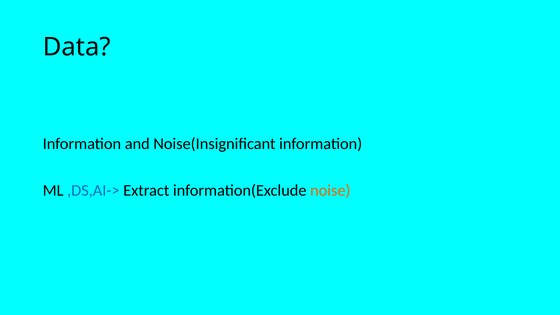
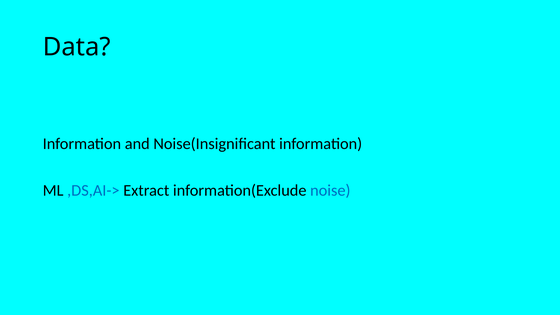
noise colour: orange -> blue
